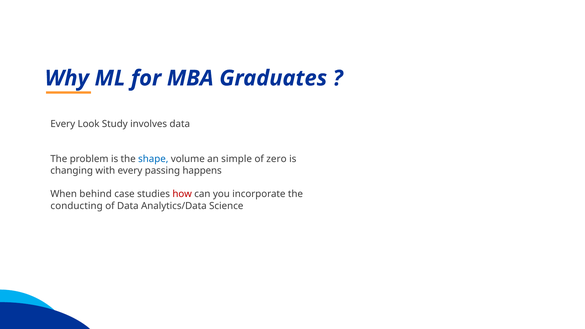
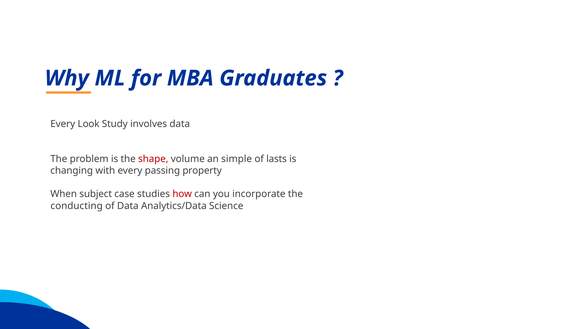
shape colour: blue -> red
zero: zero -> lasts
happens: happens -> property
behind: behind -> subject
